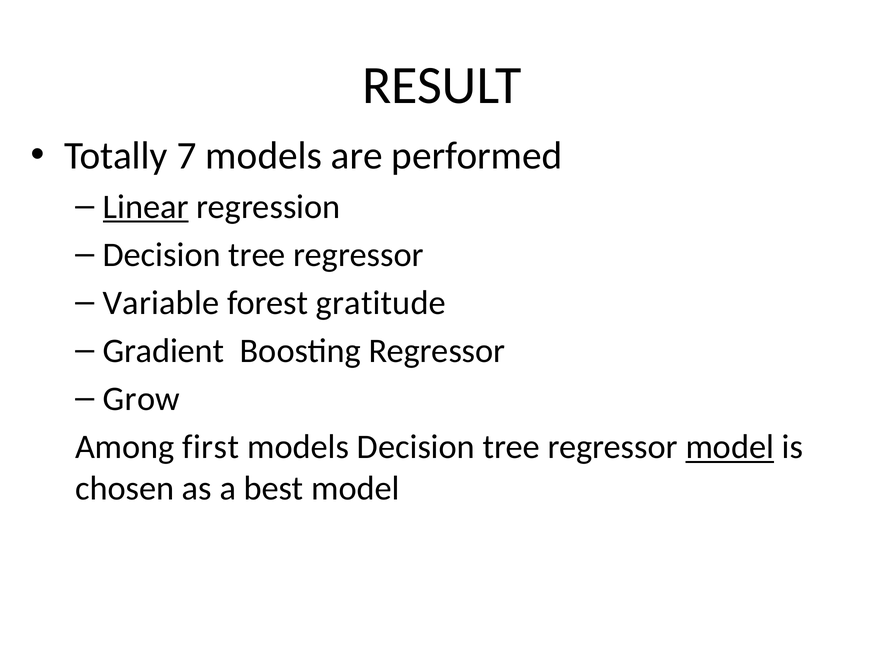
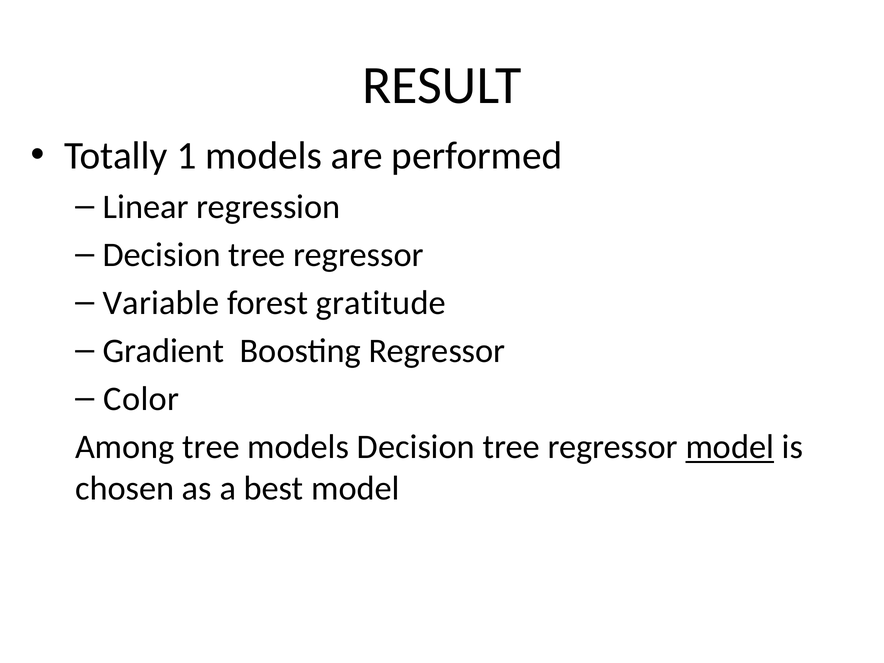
7: 7 -> 1
Linear underline: present -> none
Grow: Grow -> Color
Among first: first -> tree
